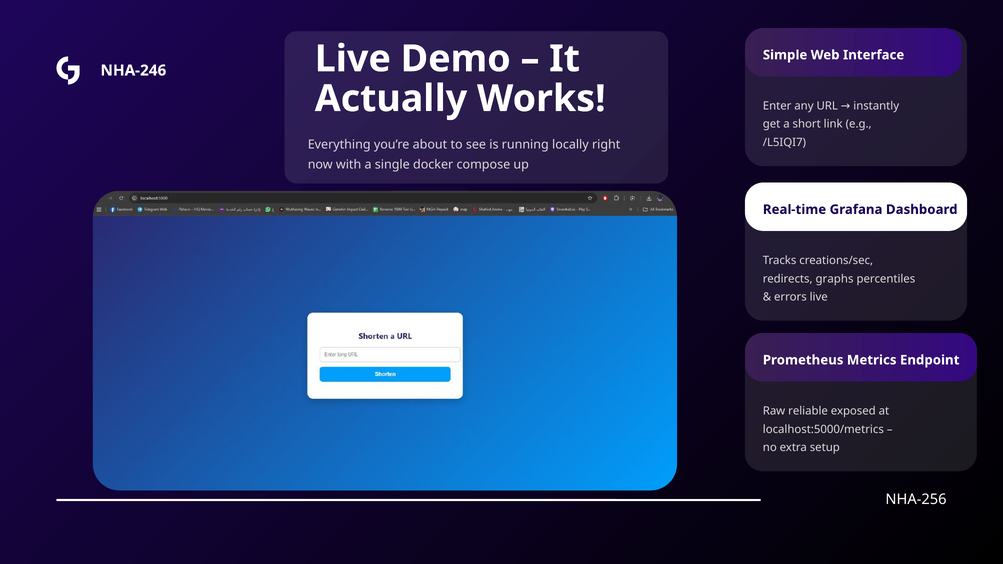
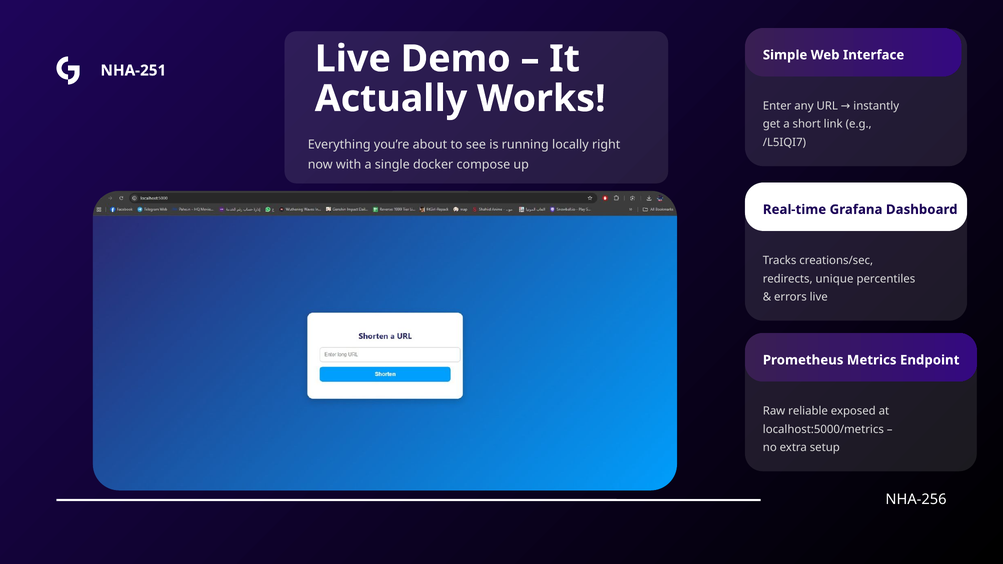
NHA-246: NHA-246 -> NHA-251
graphs: graphs -> unique
